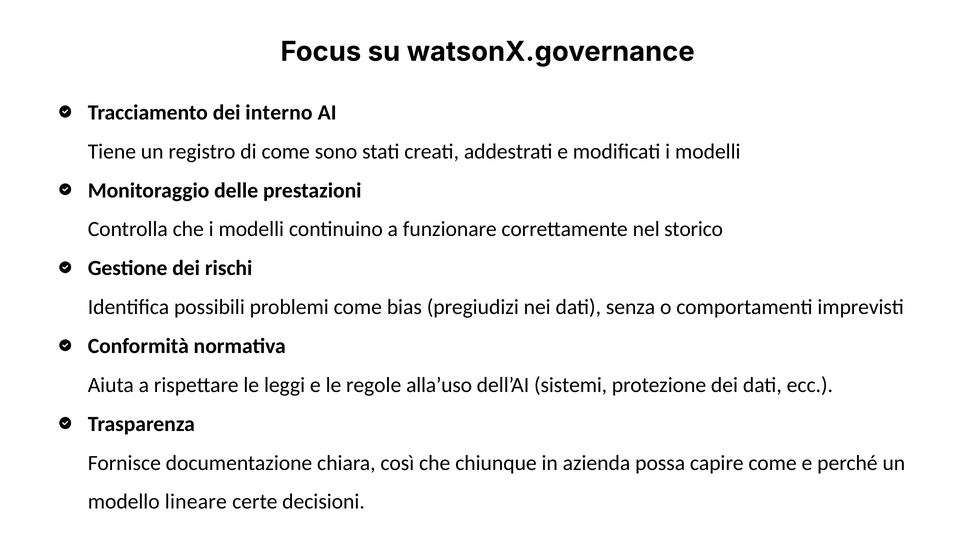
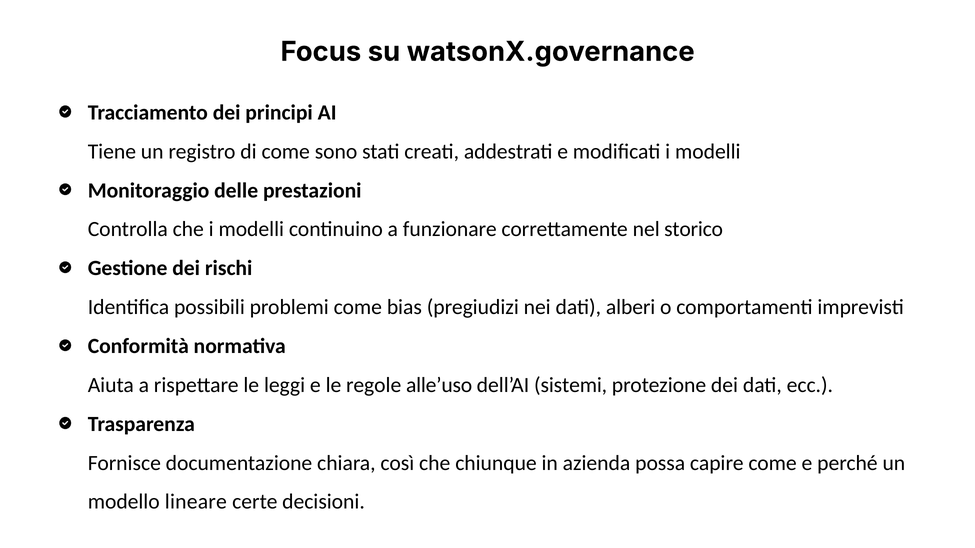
interno: interno -> principi
senza: senza -> alberi
alla’uso: alla’uso -> alle’uso
